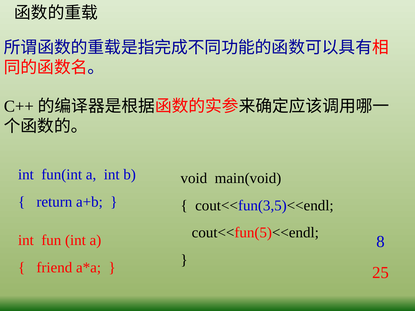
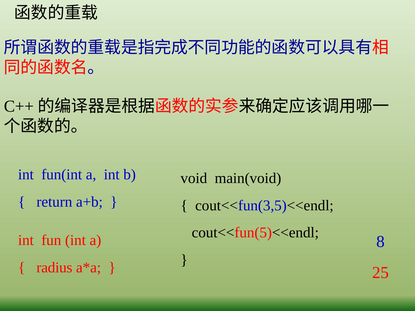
friend: friend -> radius
